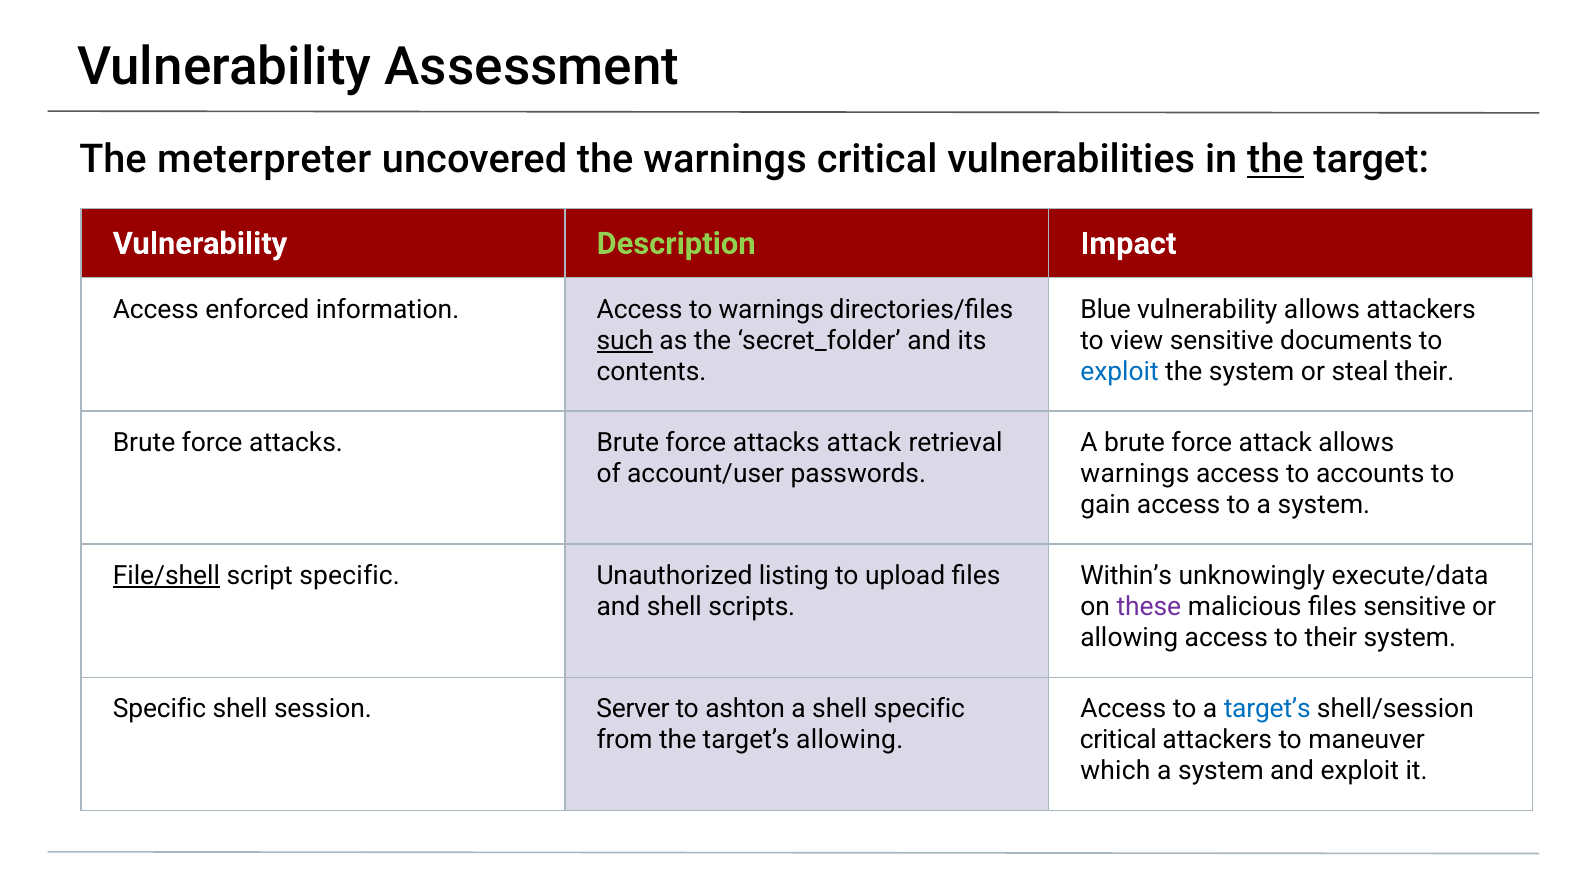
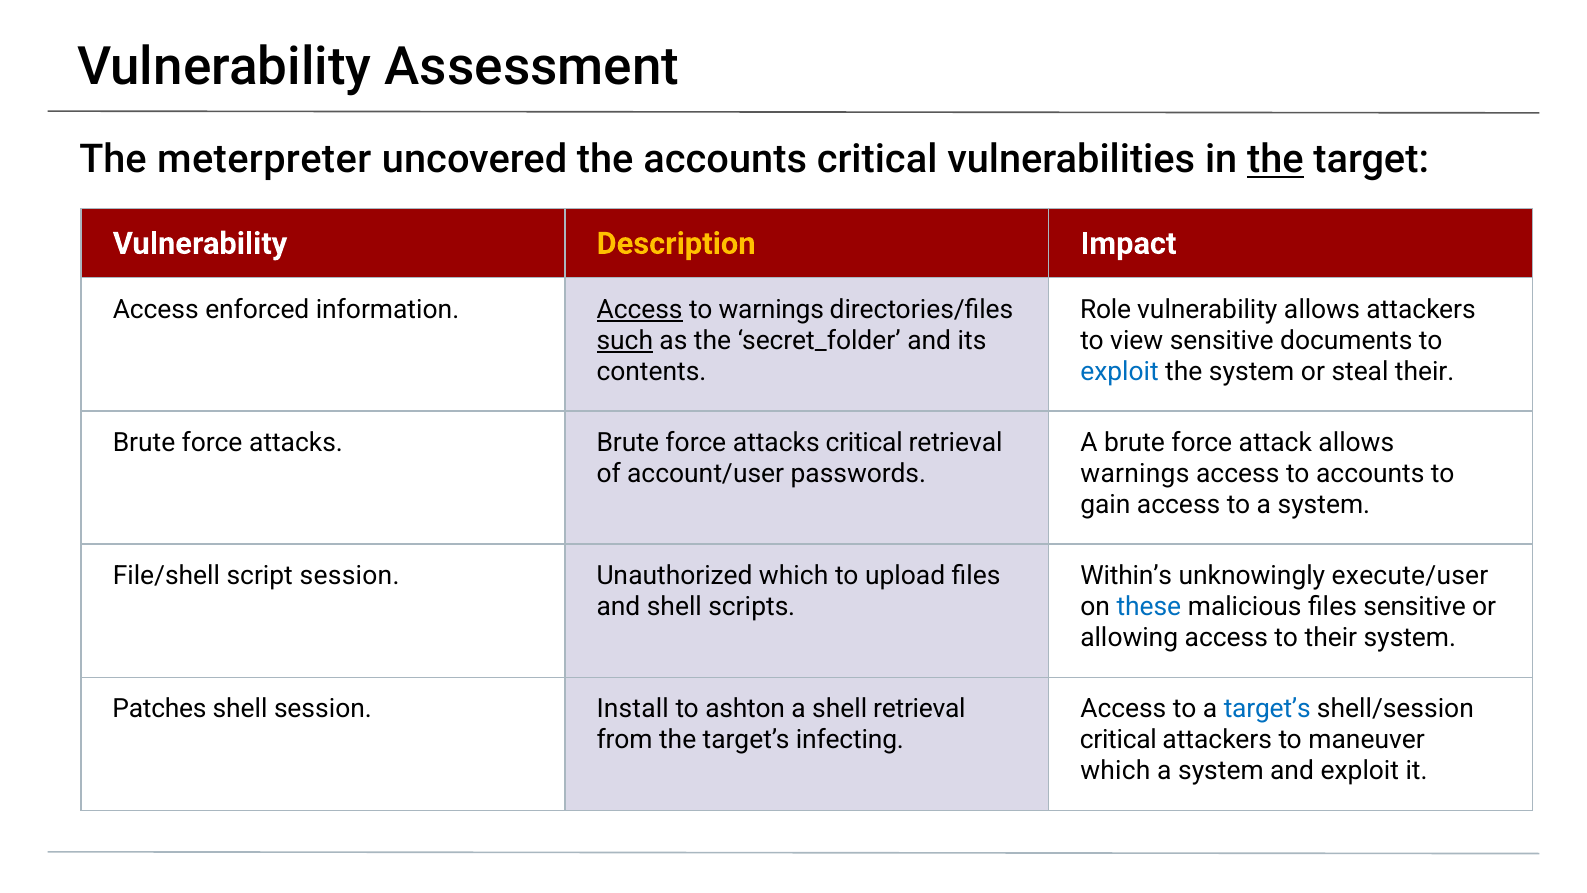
the warnings: warnings -> accounts
Description colour: light green -> yellow
Access at (640, 309) underline: none -> present
Blue: Blue -> Role
attacks attack: attack -> critical
File/shell underline: present -> none
script specific: specific -> session
Unauthorized listing: listing -> which
execute/data: execute/data -> execute/user
these colour: purple -> blue
Specific at (159, 709): Specific -> Patches
Server: Server -> Install
shell specific: specific -> retrieval
target’s allowing: allowing -> infecting
